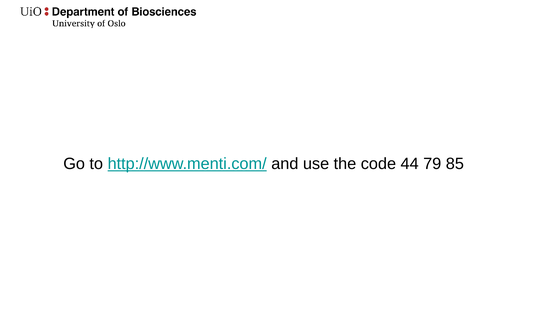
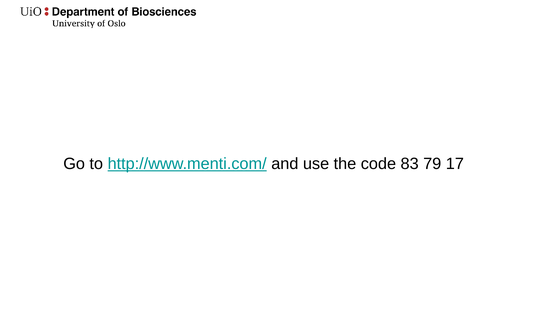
44: 44 -> 83
85: 85 -> 17
